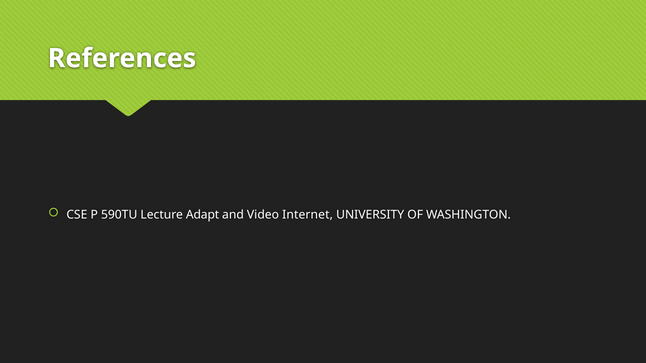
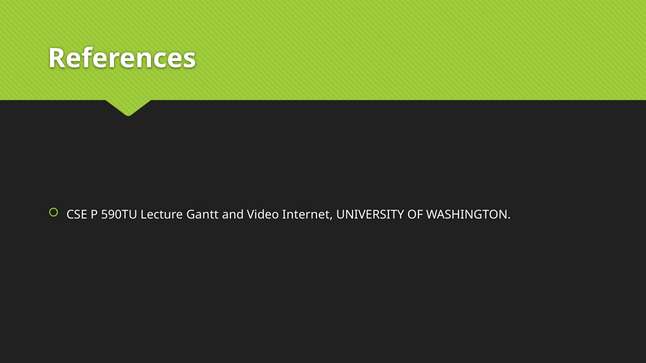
Adapt: Adapt -> Gantt
